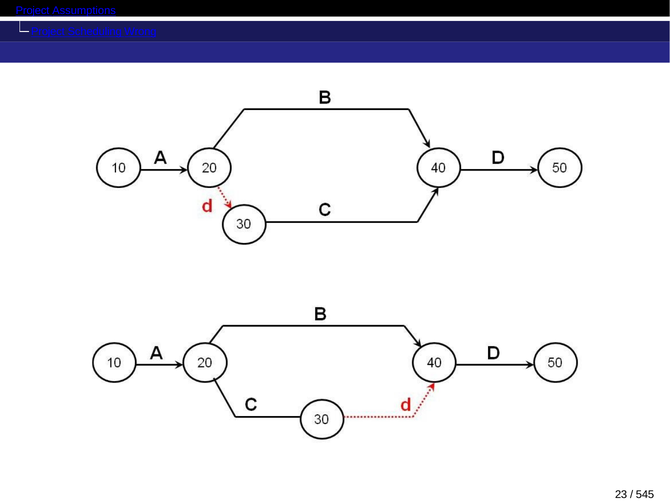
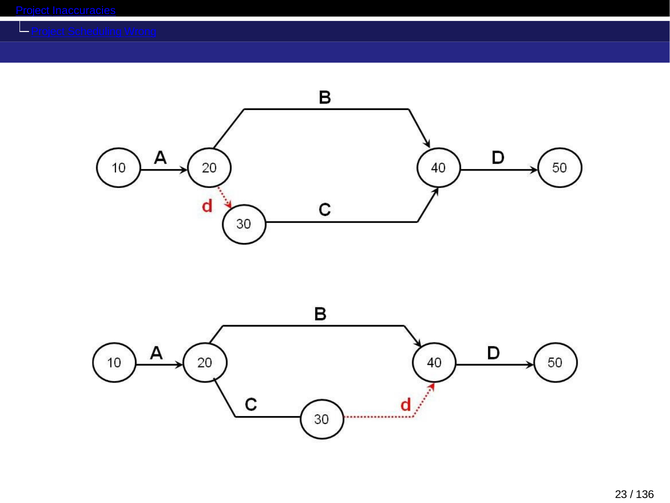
Assumptions: Assumptions -> Inaccuracies
545: 545 -> 136
